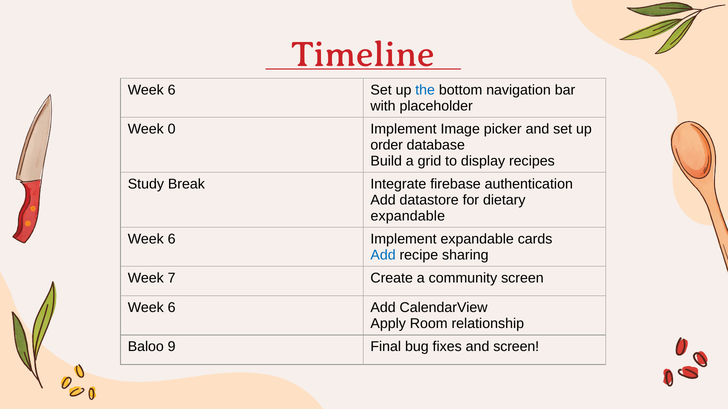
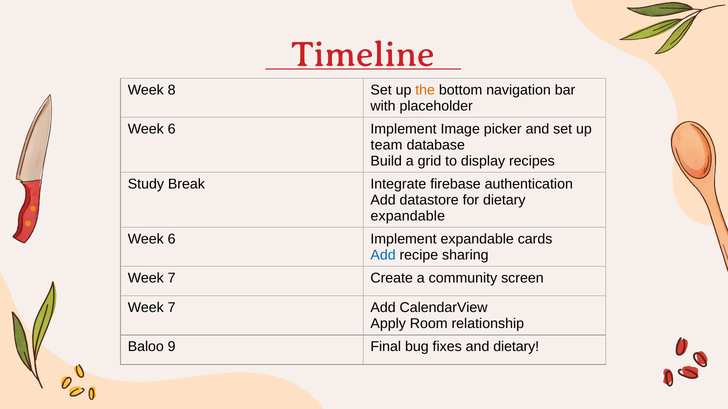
6 at (172, 90): 6 -> 8
the colour: blue -> orange
0 at (172, 129): 0 -> 6
order: order -> team
6 at (172, 308): 6 -> 7
and screen: screen -> dietary
